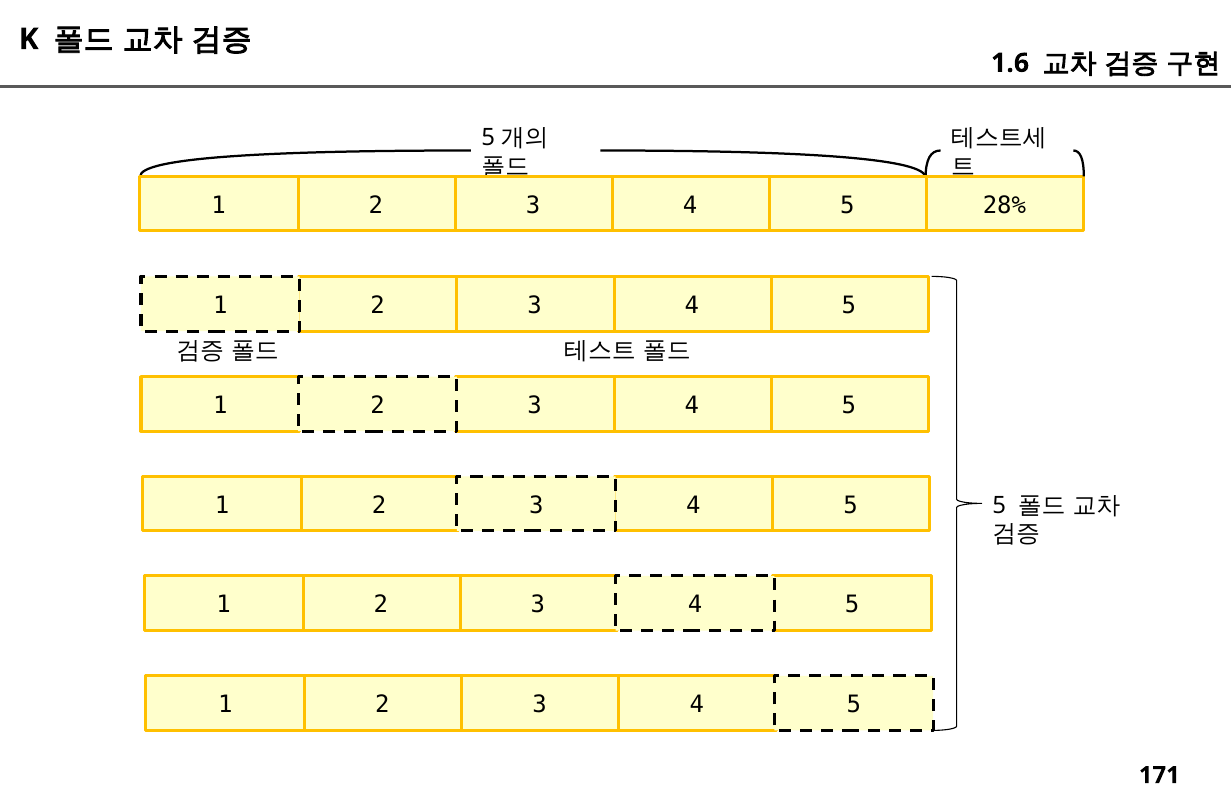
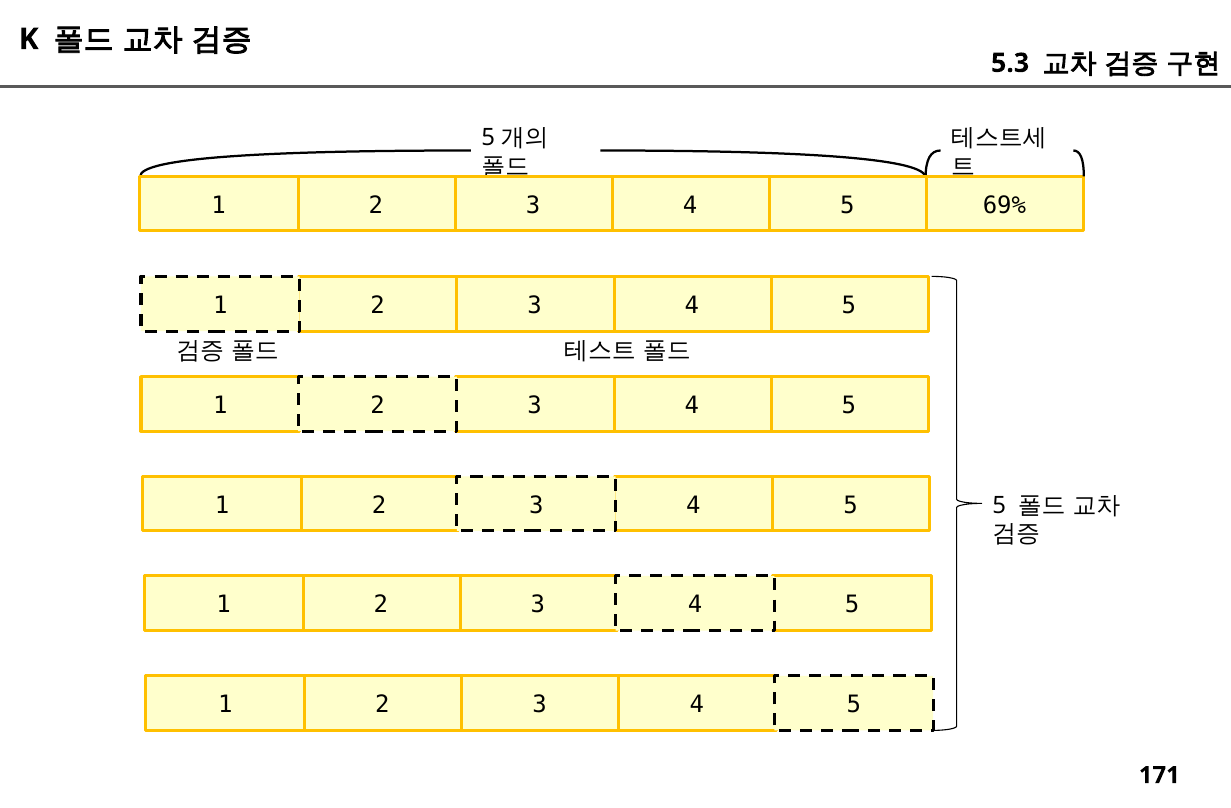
1.6: 1.6 -> 5.3
28%: 28% -> 69%
